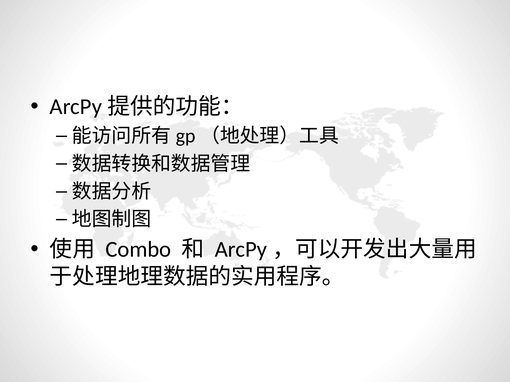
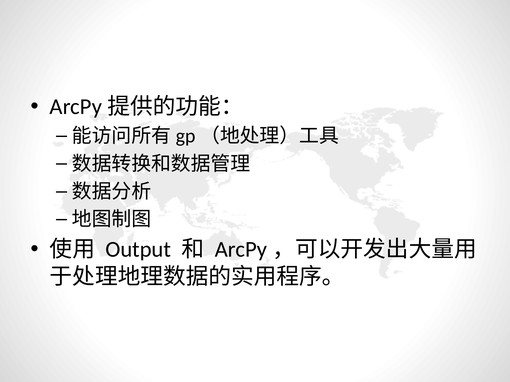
Combo: Combo -> Output
